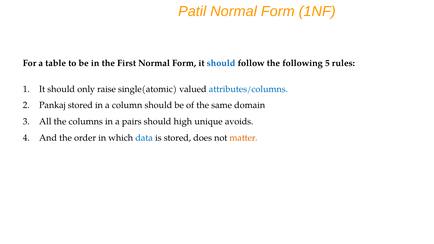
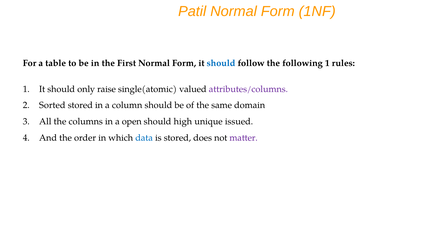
following 5: 5 -> 1
attributes/columns colour: blue -> purple
Pankaj: Pankaj -> Sorted
pairs: pairs -> open
avoids: avoids -> issued
matter colour: orange -> purple
